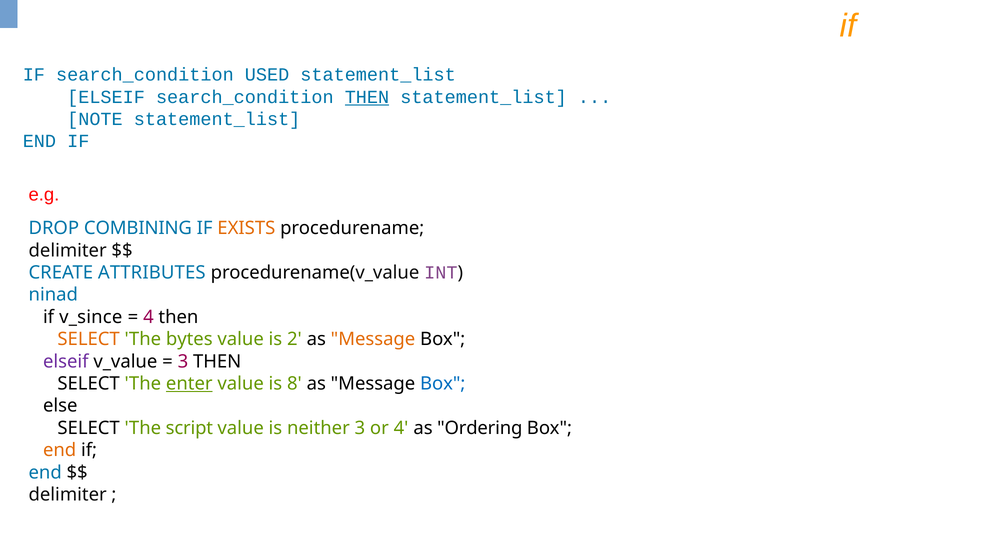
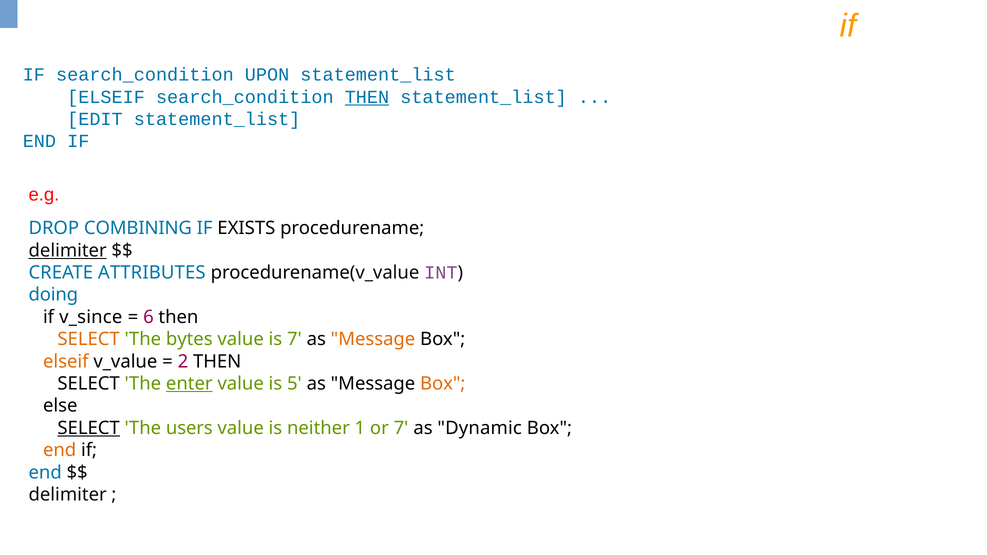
USED: USED -> UPON
NOTE: NOTE -> EDIT
EXISTS colour: orange -> black
delimiter at (68, 251) underline: none -> present
ninad: ninad -> doing
4 at (148, 317): 4 -> 6
is 2: 2 -> 7
elseif at (66, 362) colour: purple -> orange
3 at (183, 362): 3 -> 2
8: 8 -> 5
Box at (443, 384) colour: blue -> orange
SELECT at (89, 428) underline: none -> present
script: script -> users
neither 3: 3 -> 1
or 4: 4 -> 7
Ordering: Ordering -> Dynamic
